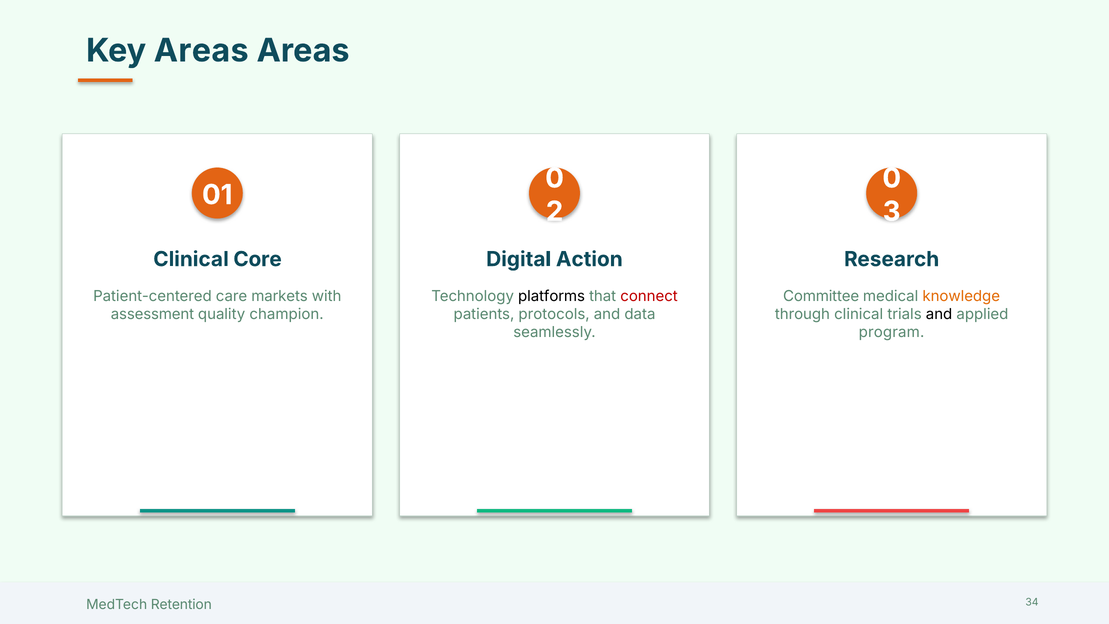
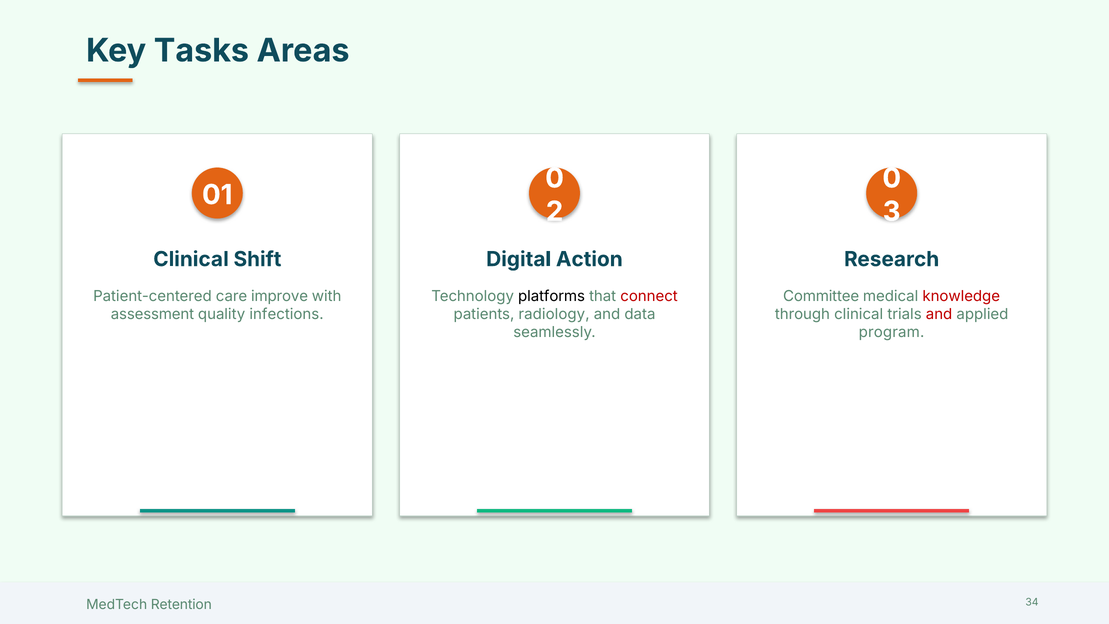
Key Areas: Areas -> Tasks
Core: Core -> Shift
markets: markets -> improve
knowledge colour: orange -> red
champion: champion -> infections
protocols: protocols -> radiology
and at (939, 314) colour: black -> red
